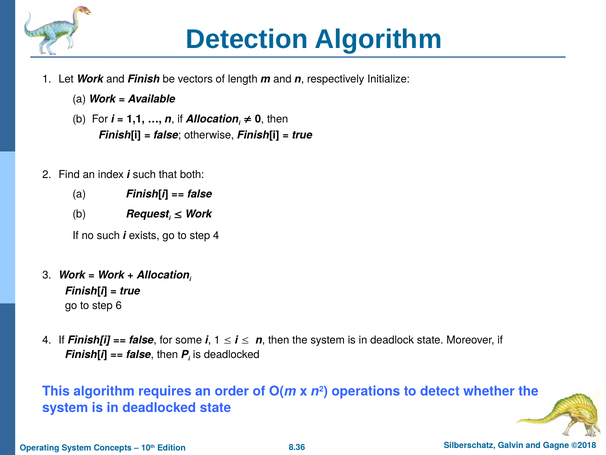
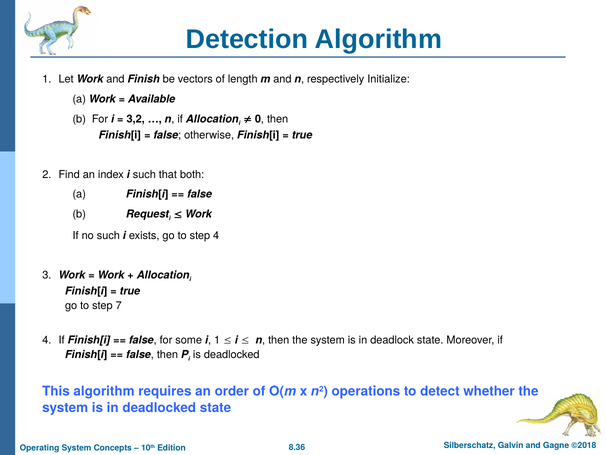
1,1: 1,1 -> 3,2
6: 6 -> 7
